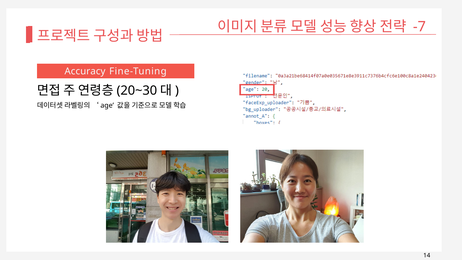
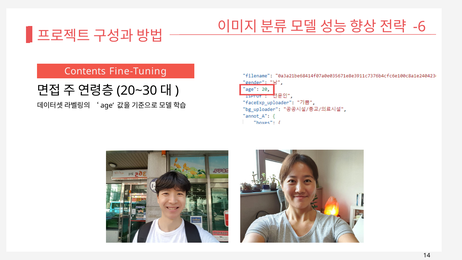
-7: -7 -> -6
Accuracy: Accuracy -> Contents
